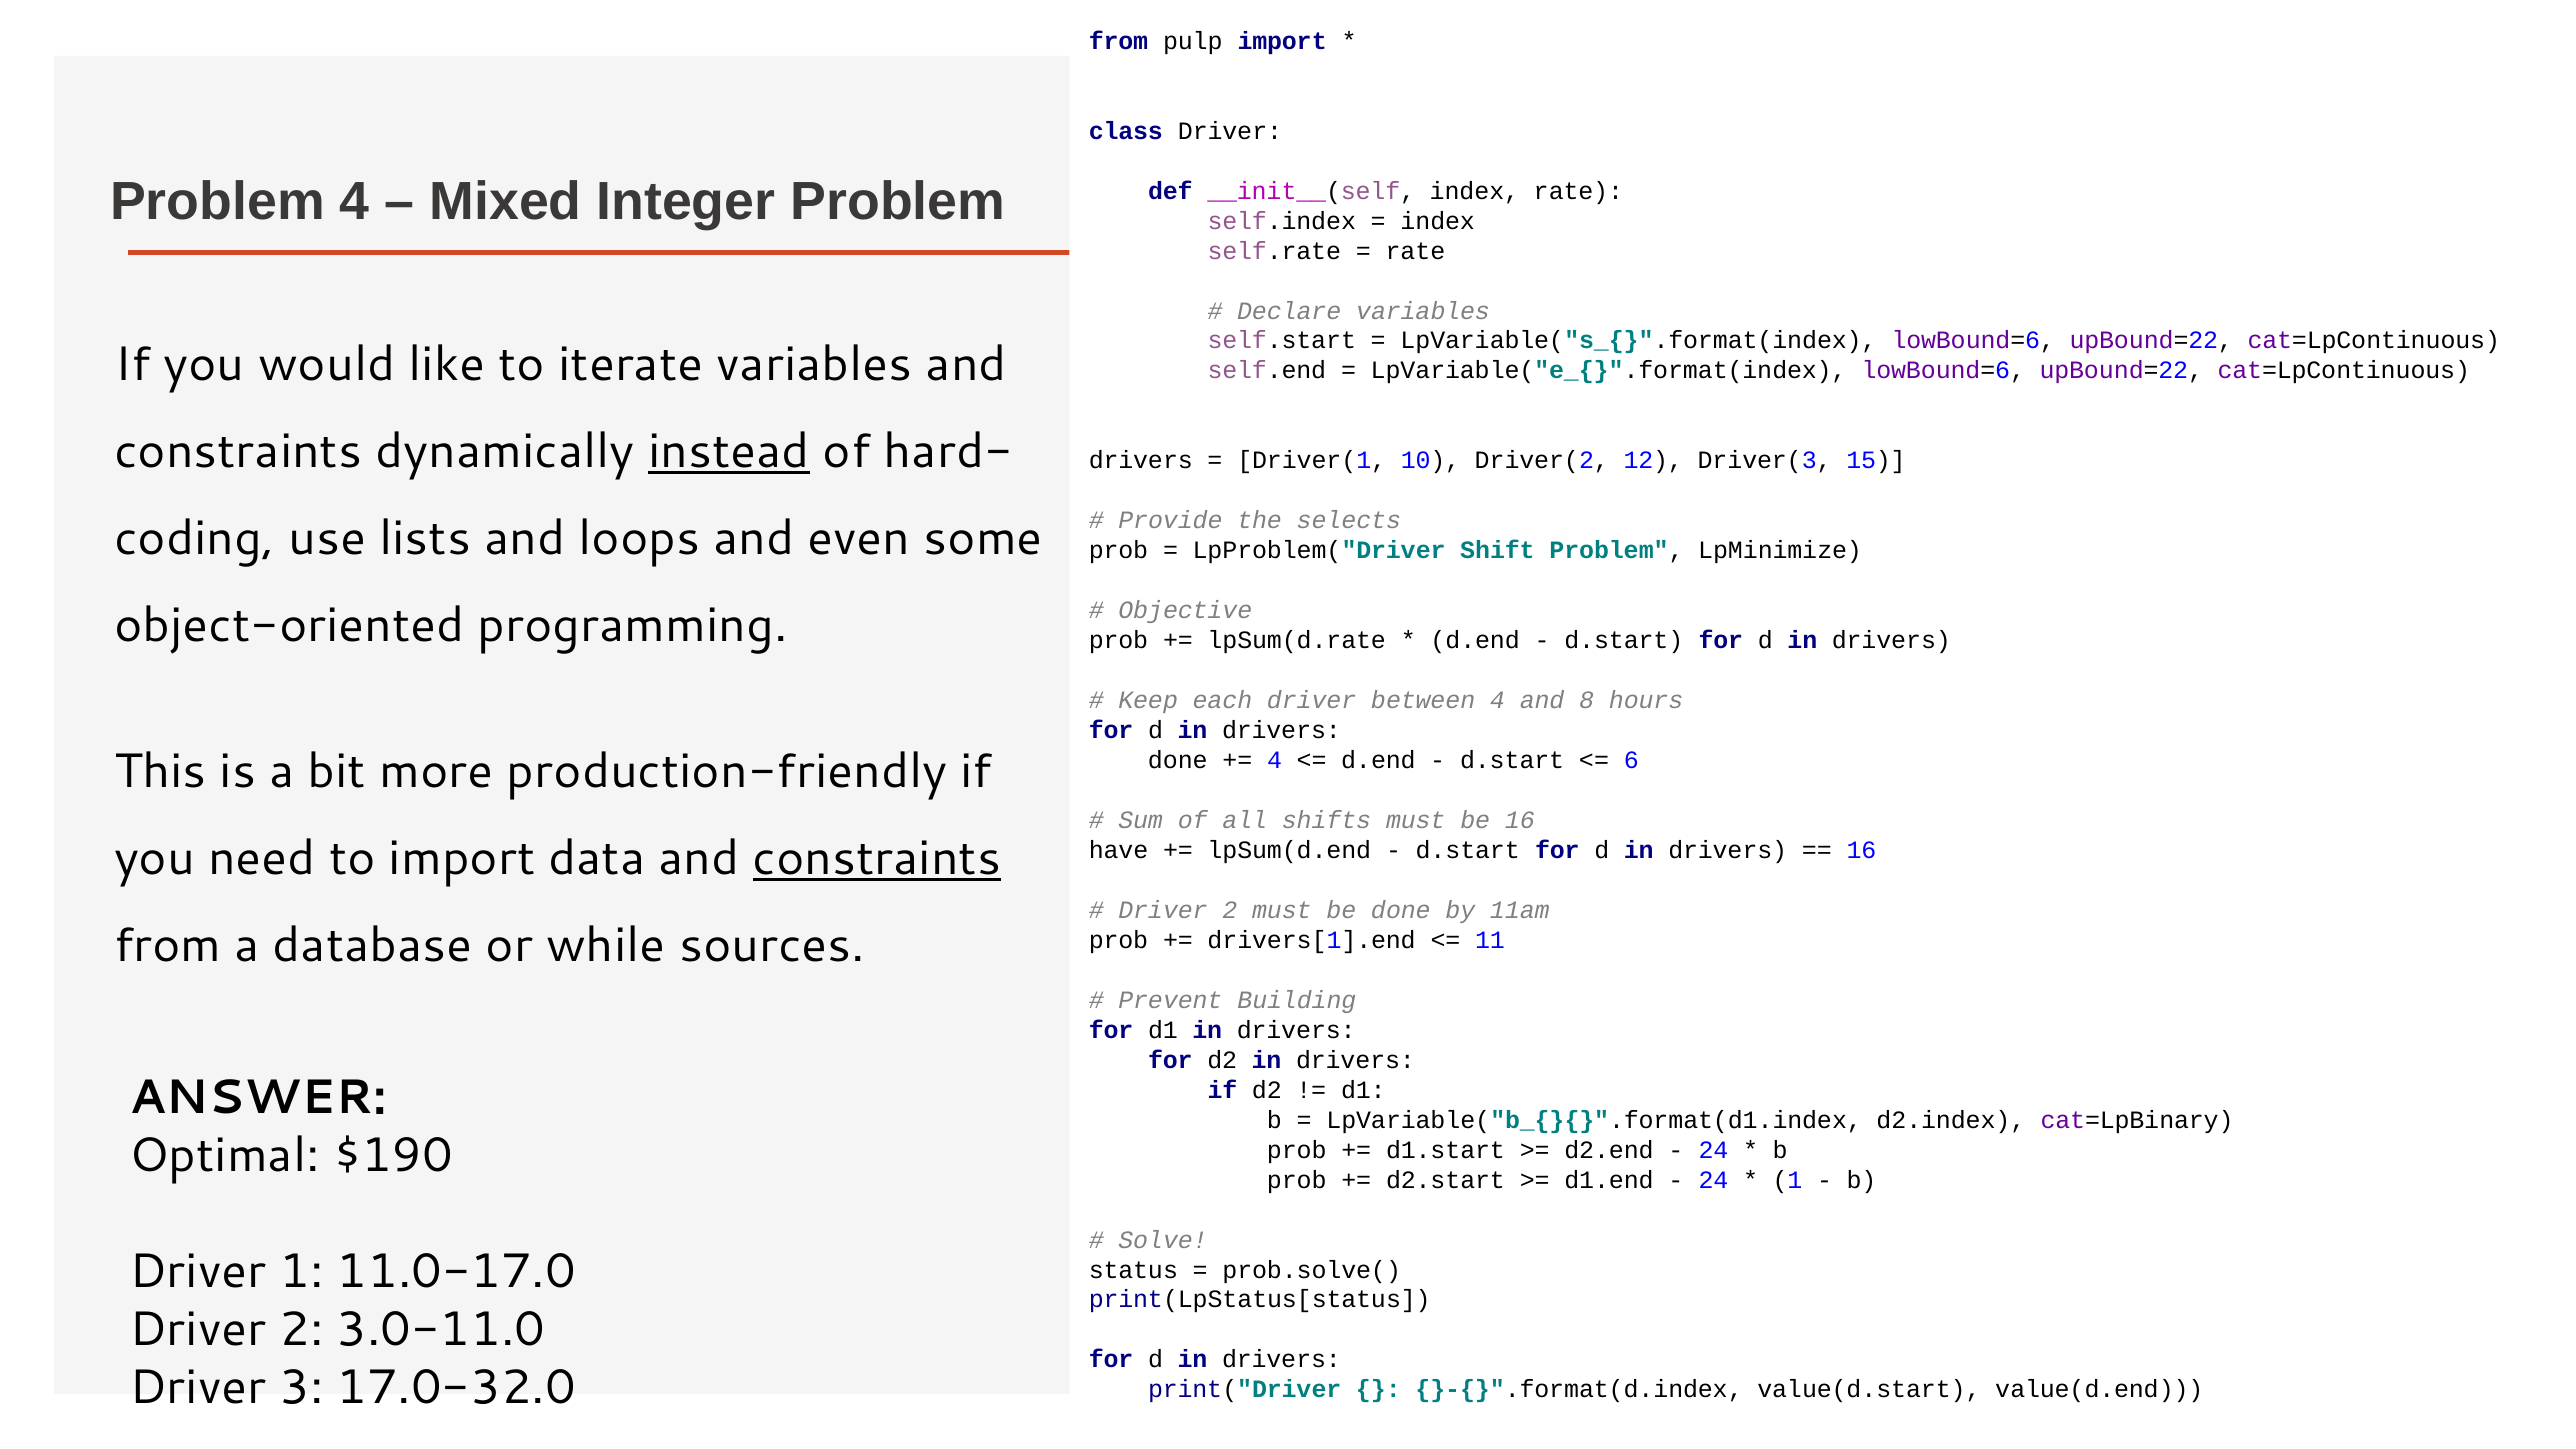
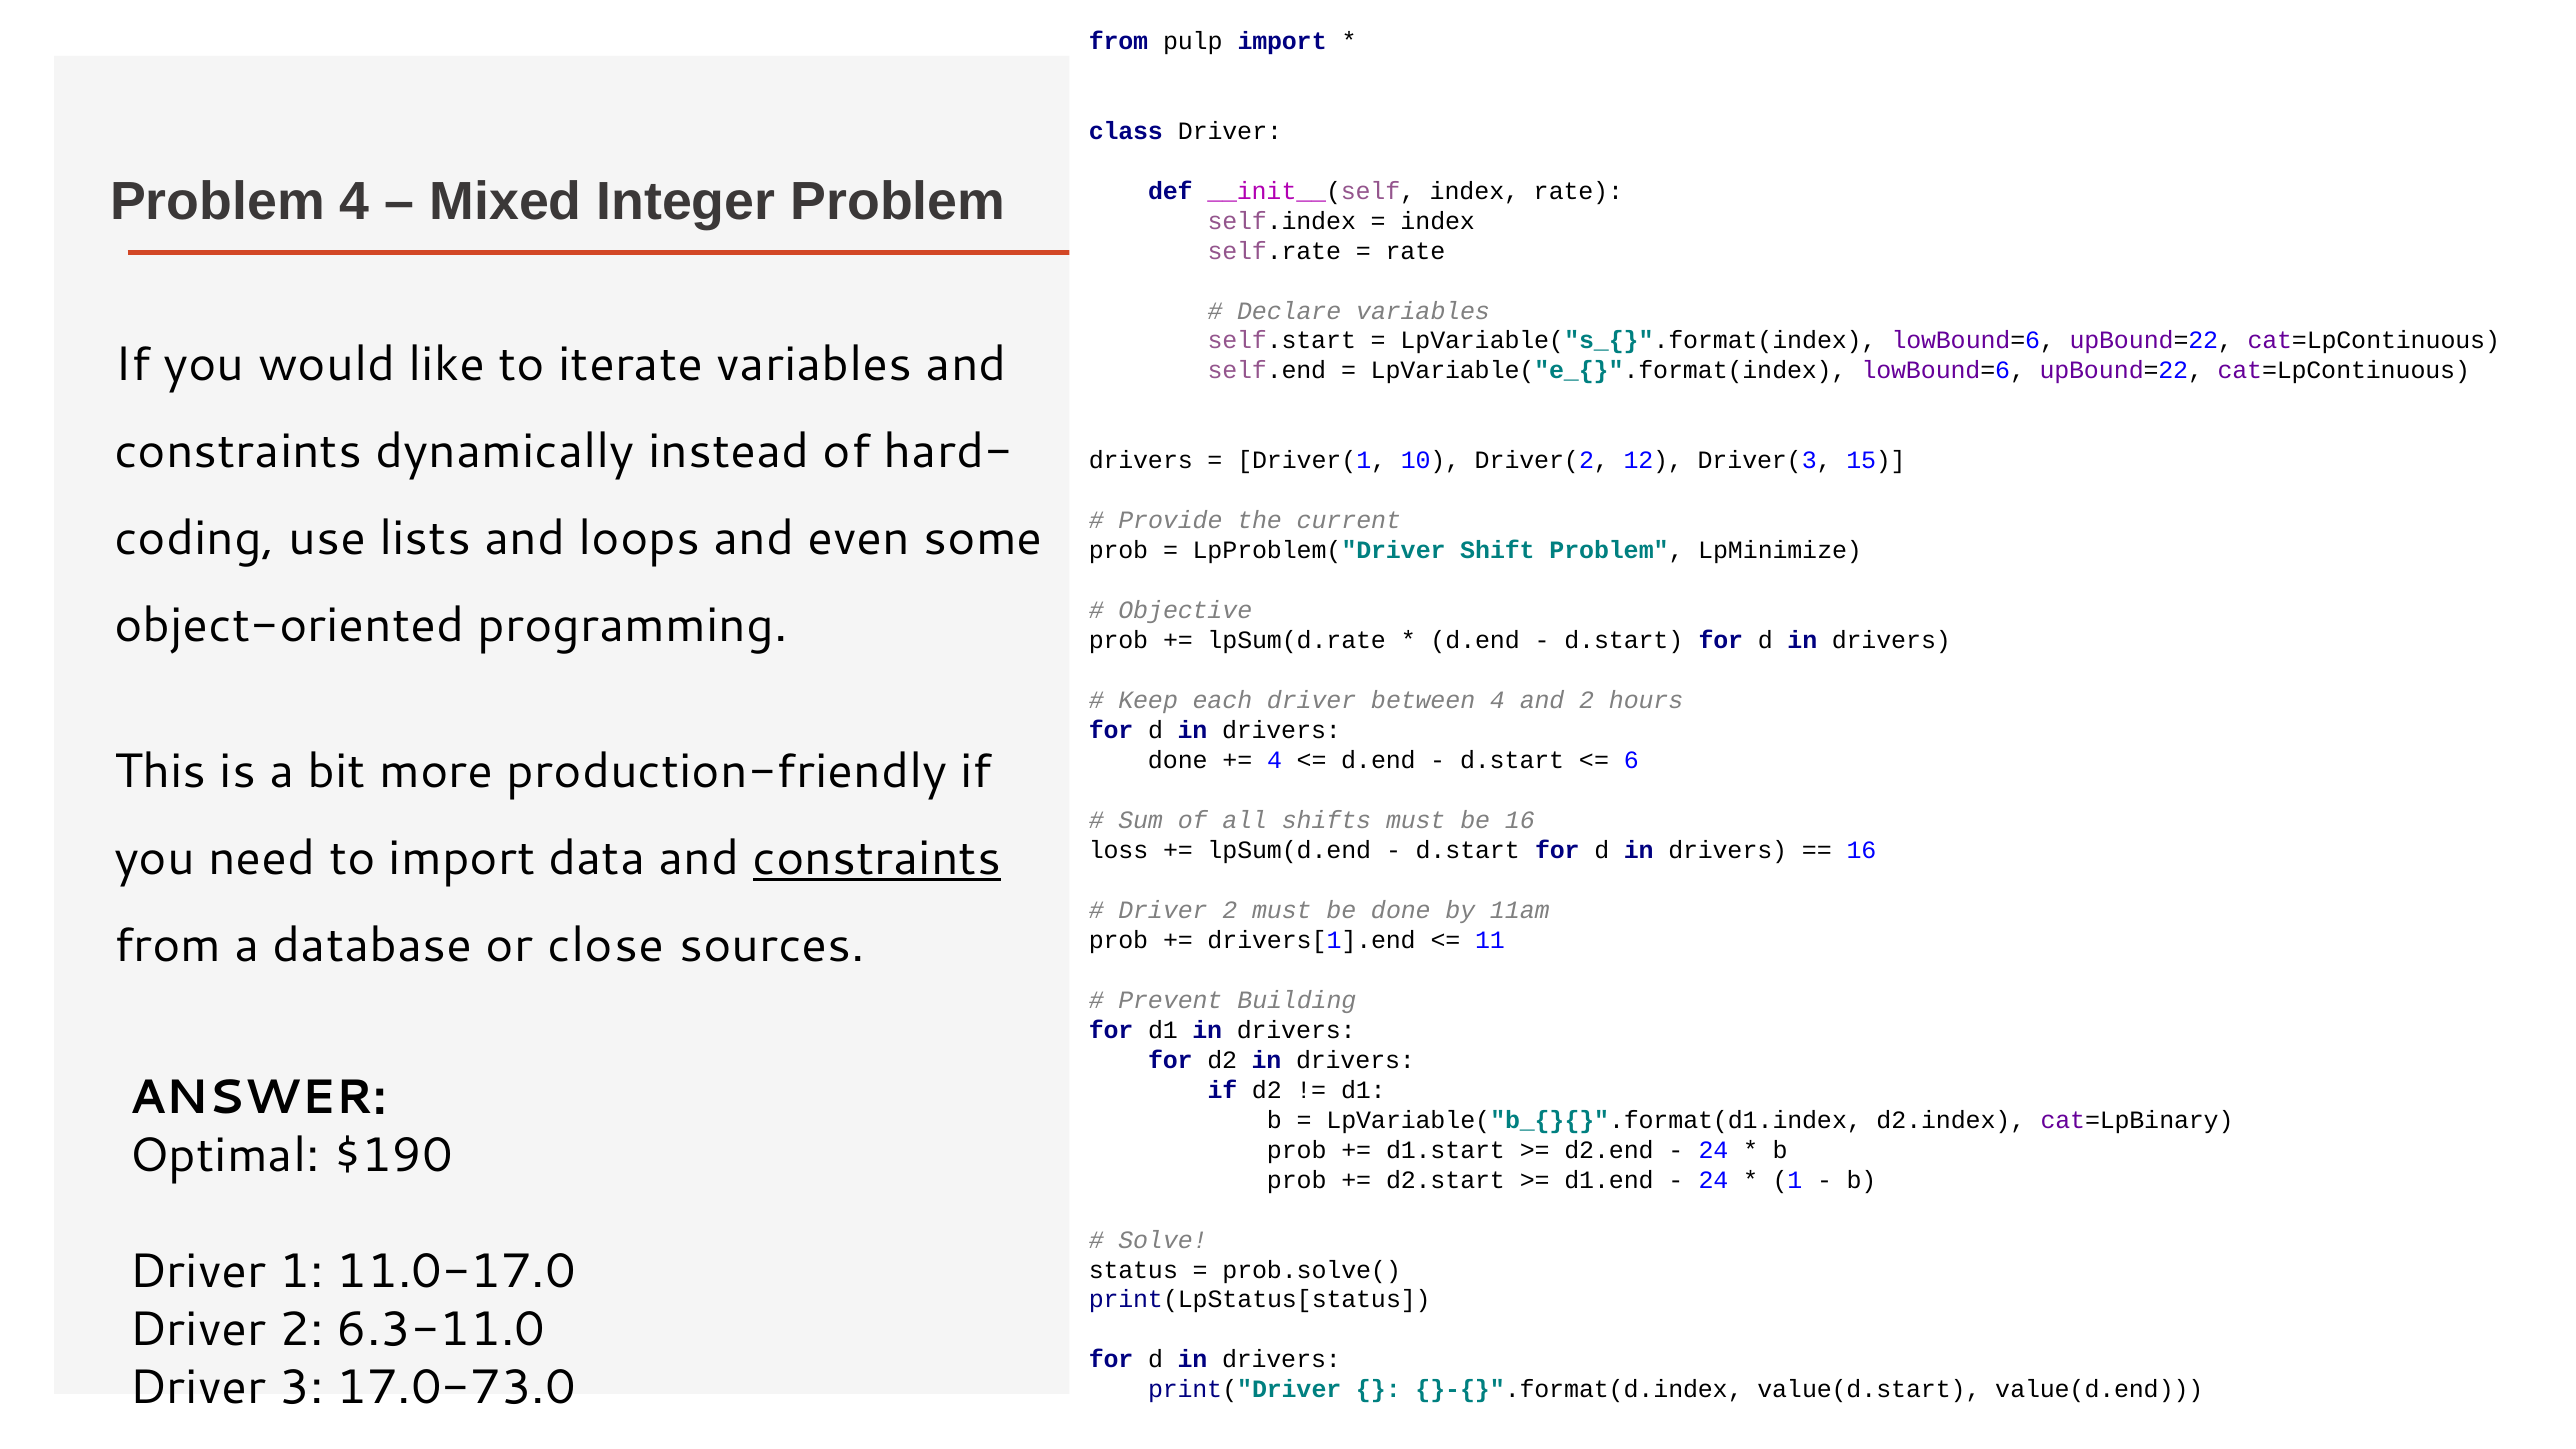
instead underline: present -> none
selects: selects -> current
and 8: 8 -> 2
have: have -> loss
while: while -> close
3.0-11.0: 3.0-11.0 -> 6.3-11.0
17.0-32.0: 17.0-32.0 -> 17.0-73.0
